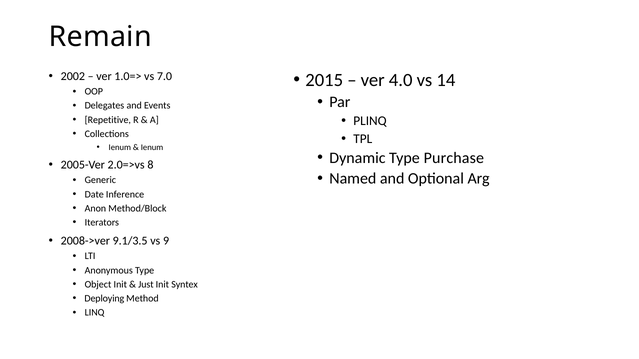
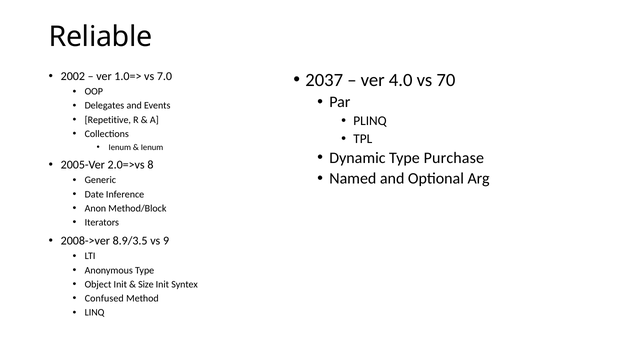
Remain: Remain -> Reliable
2015: 2015 -> 2037
14: 14 -> 70
9.1/3.5: 9.1/3.5 -> 8.9/3.5
Just: Just -> Size
Deploying: Deploying -> Confused
